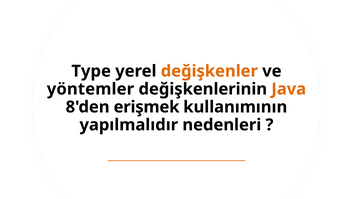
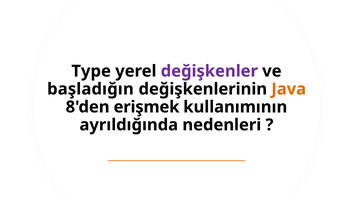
değişkenler colour: orange -> purple
yöntemler: yöntemler -> başladığın
yapılmalıdır: yapılmalıdır -> ayrıldığında
